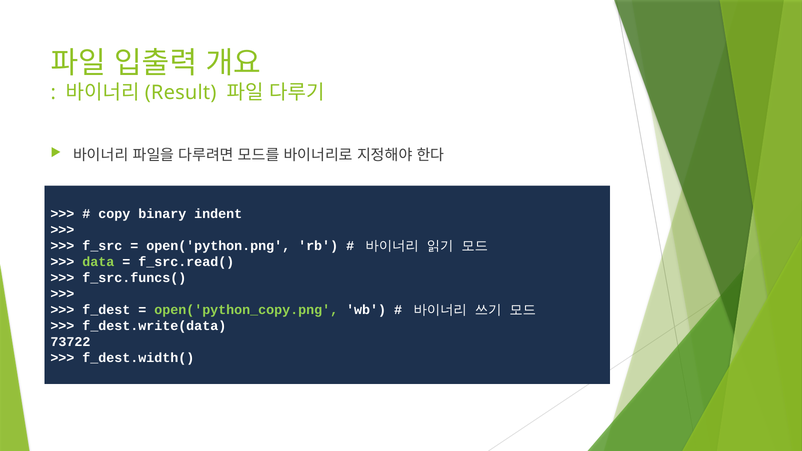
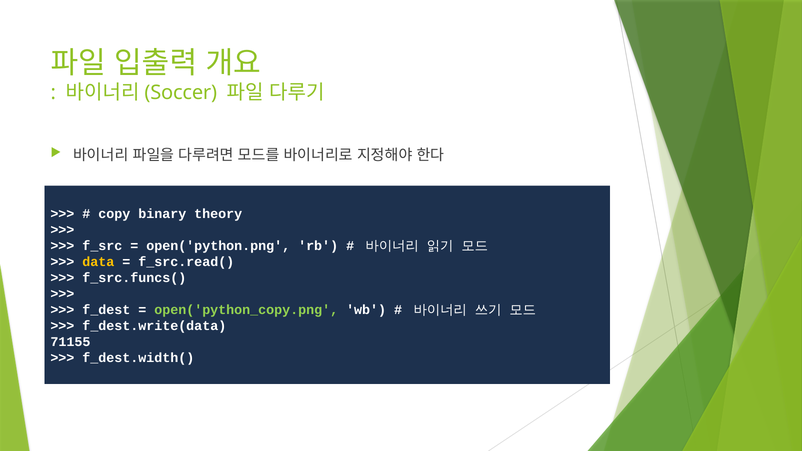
Result: Result -> Soccer
indent: indent -> theory
data colour: light green -> yellow
73722: 73722 -> 71155
